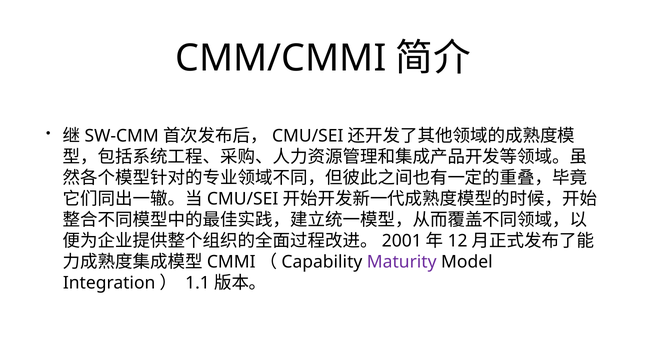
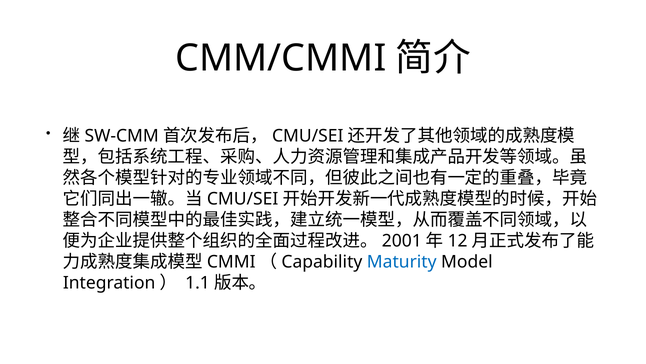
Maturity colour: purple -> blue
